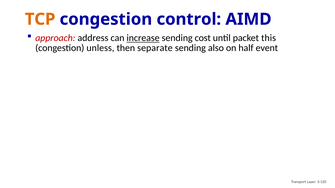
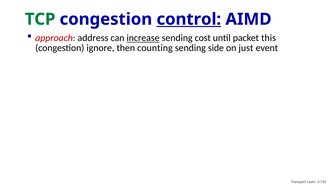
TCP colour: orange -> green
control underline: none -> present
unless: unless -> ignore
separate: separate -> counting
also: also -> side
half: half -> just
